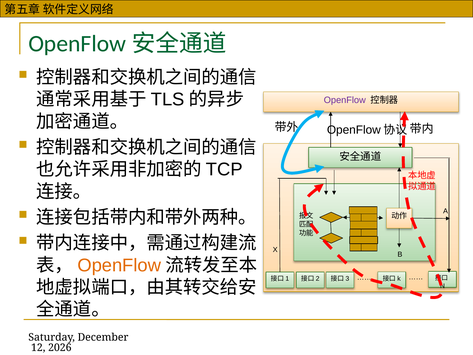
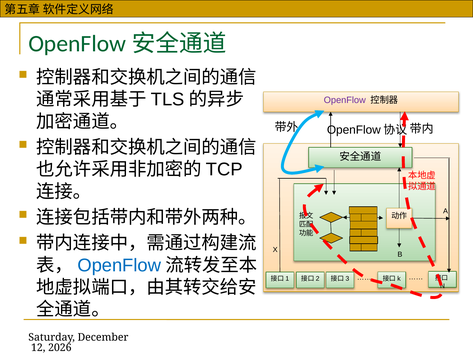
OpenFlow at (119, 265) colour: orange -> blue
